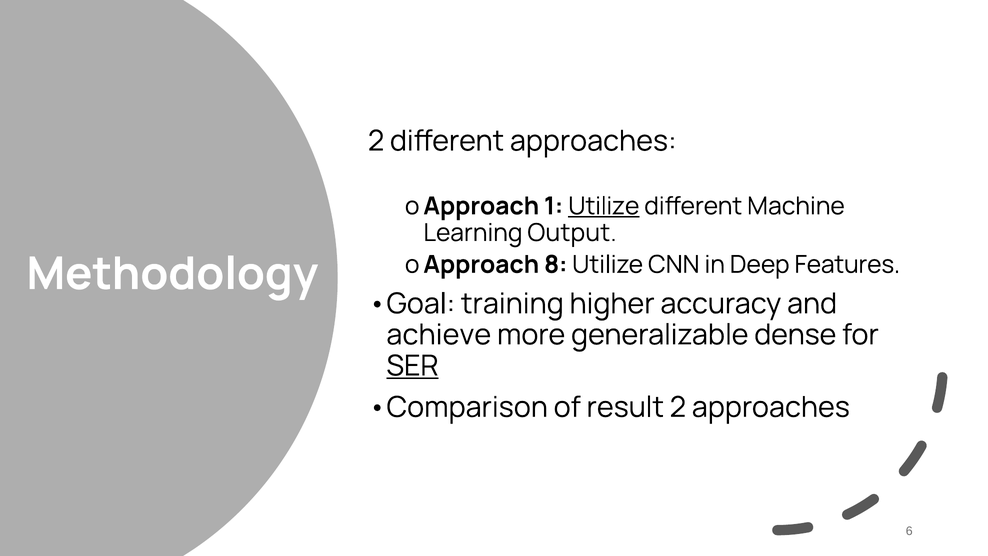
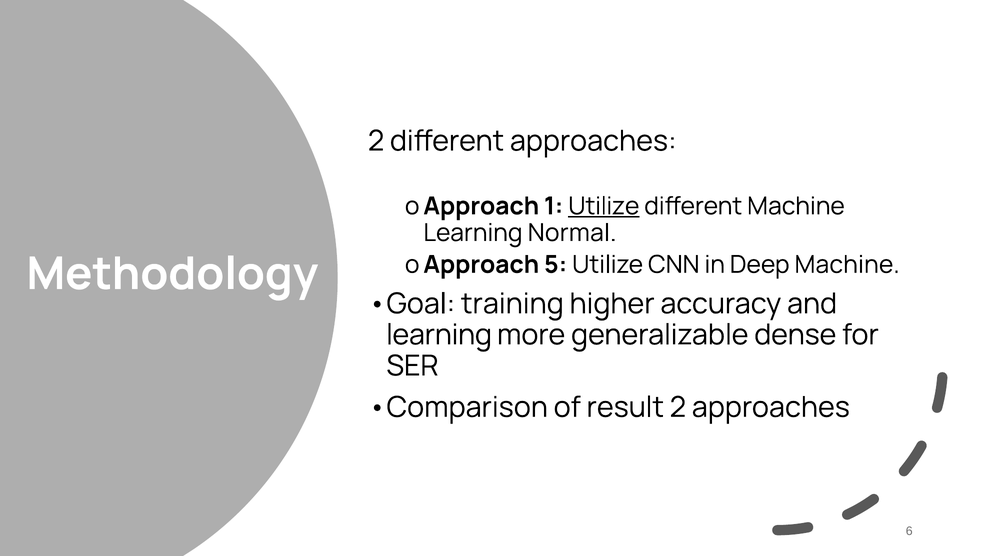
Output: Output -> Normal
8: 8 -> 5
Deep Features: Features -> Machine
achieve at (439, 335): achieve -> learning
SER underline: present -> none
